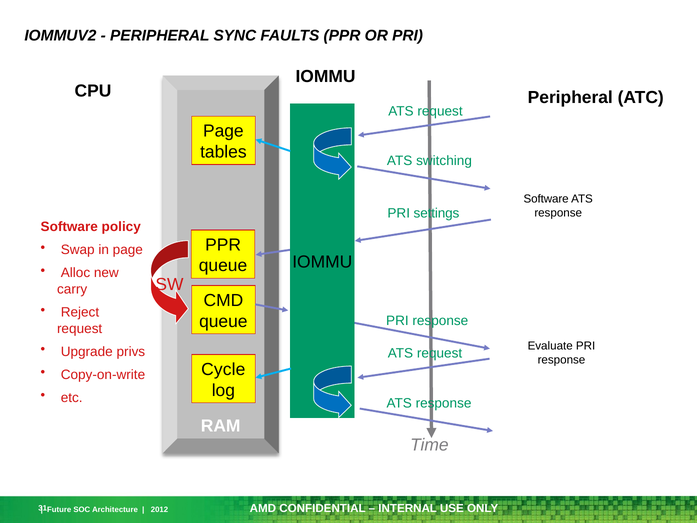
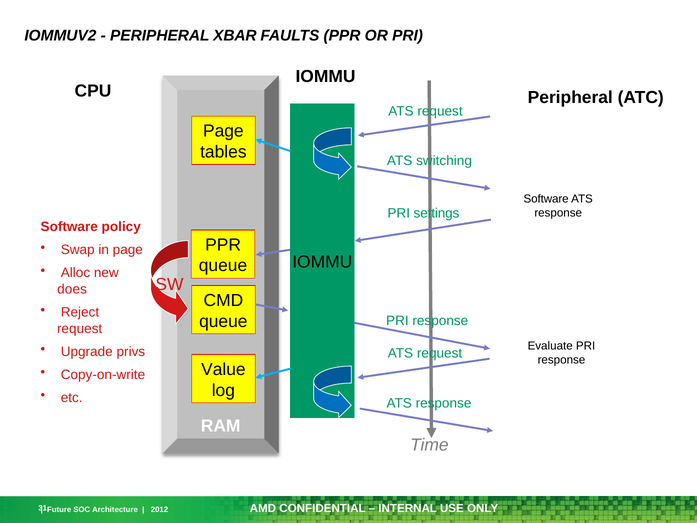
SYNC: SYNC -> XBAR
carry: carry -> does
Cycle: Cycle -> Value
